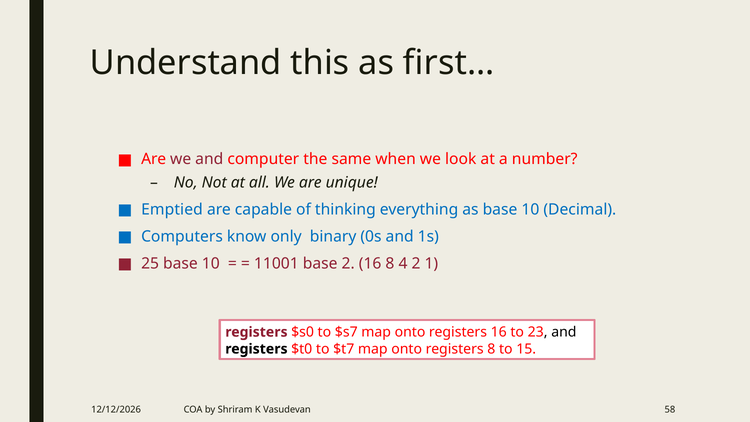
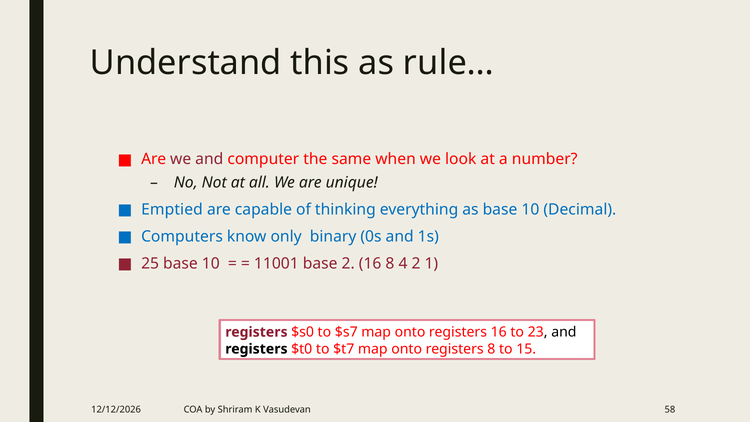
first…: first… -> rule…
